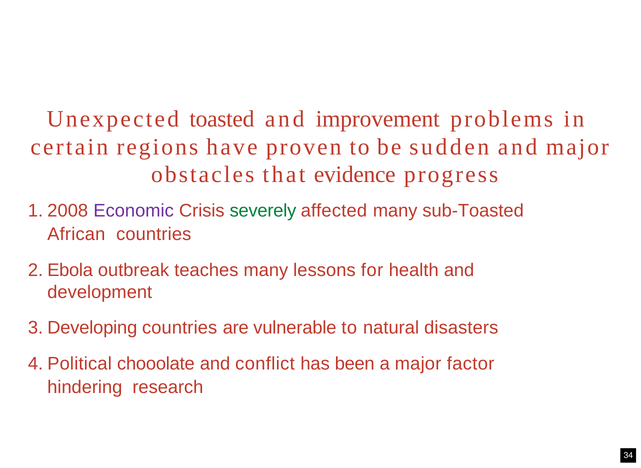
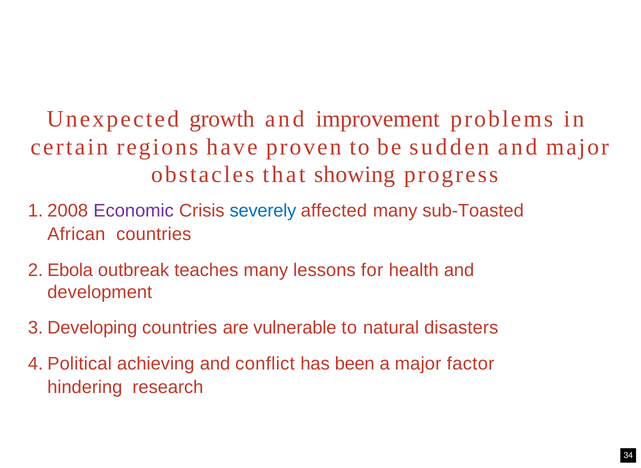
toasted: toasted -> growth
evidence: evidence -> showing
severely colour: green -> blue
chooolate: chooolate -> achieving
